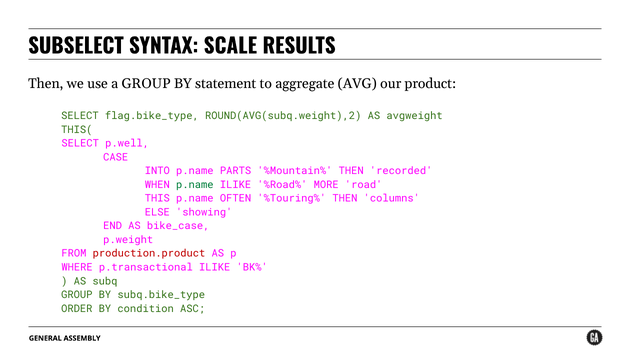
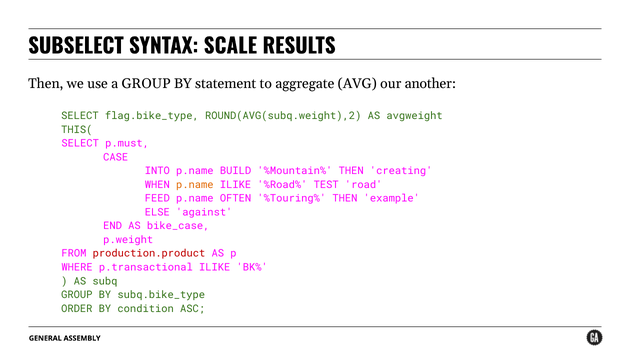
product: product -> another
p.well: p.well -> p.must
PARTS: PARTS -> BUILD
recorded: recorded -> creating
p.name at (195, 185) colour: green -> orange
MORE: MORE -> TEST
THIS: THIS -> FEED
columns: columns -> example
showing: showing -> against
